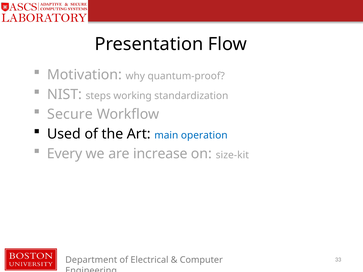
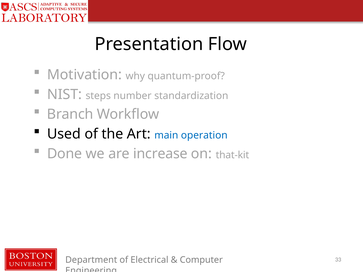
working: working -> number
Secure: Secure -> Branch
Every: Every -> Done
size-kit: size-kit -> that-kit
